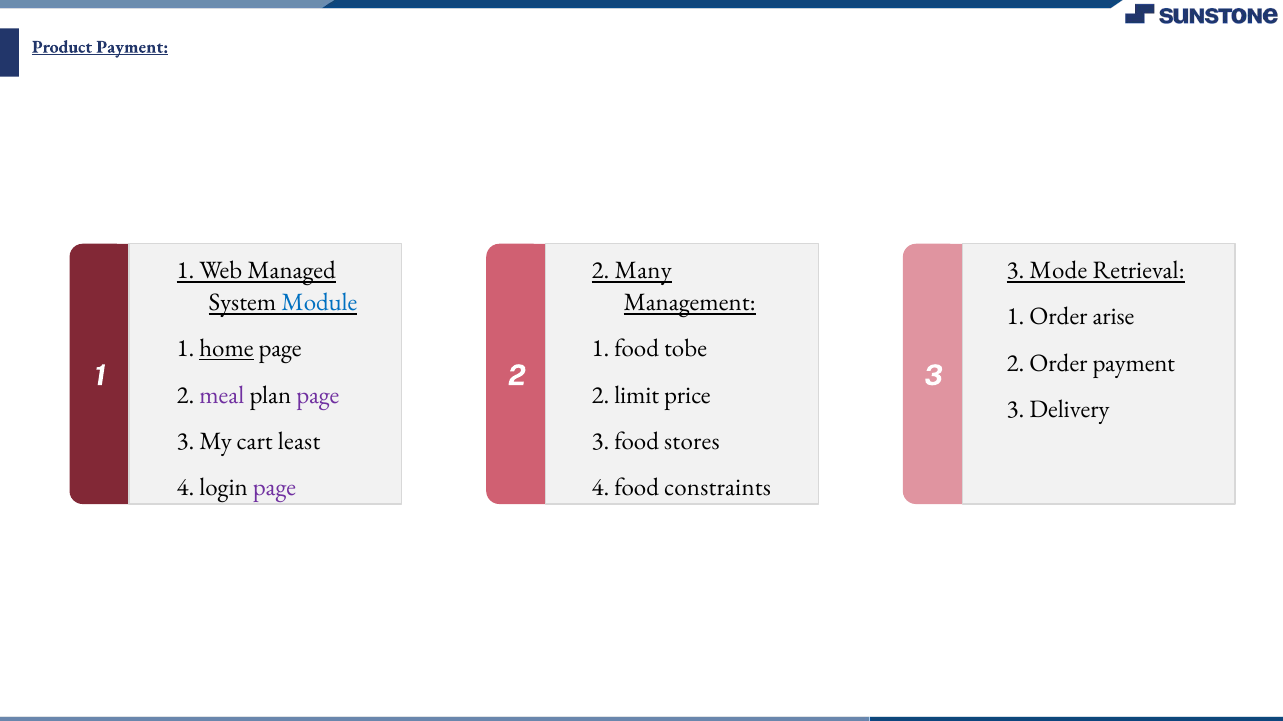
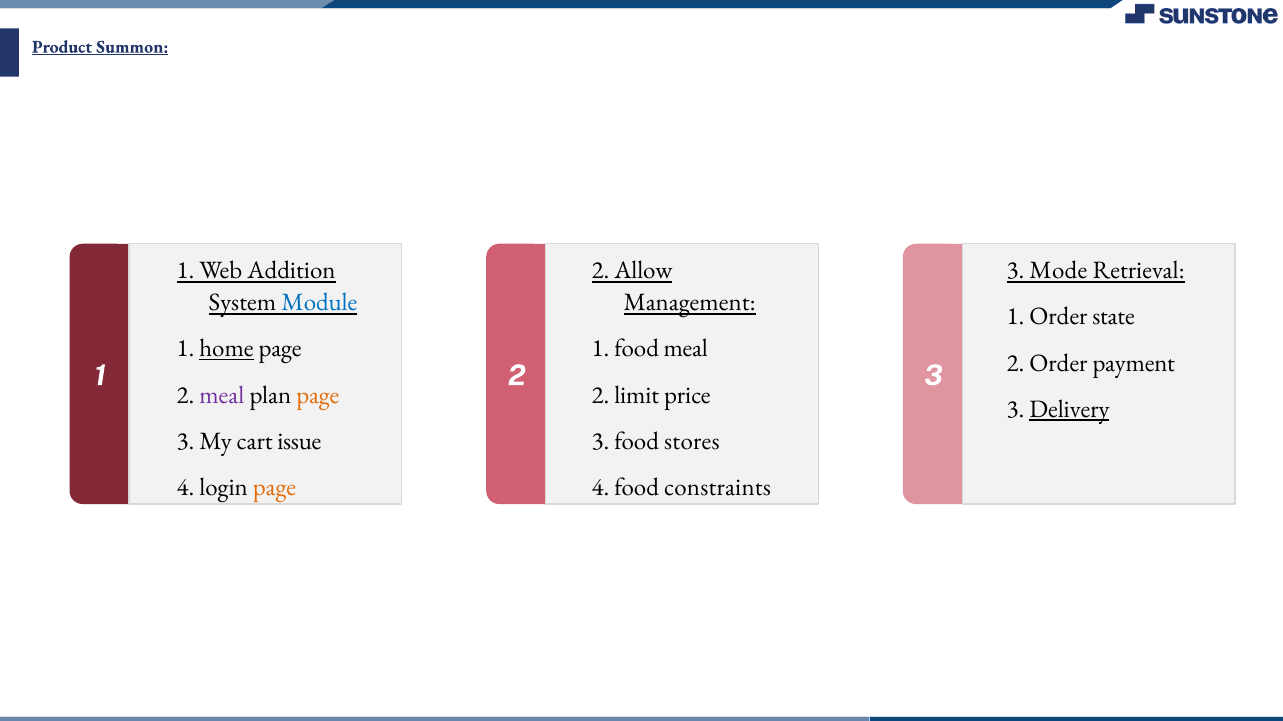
Product Payment: Payment -> Summon
Managed: Managed -> Addition
Many: Many -> Allow
arise: arise -> state
food tobe: tobe -> meal
page at (318, 395) colour: purple -> orange
Delivery underline: none -> present
least: least -> issue
page at (274, 488) colour: purple -> orange
